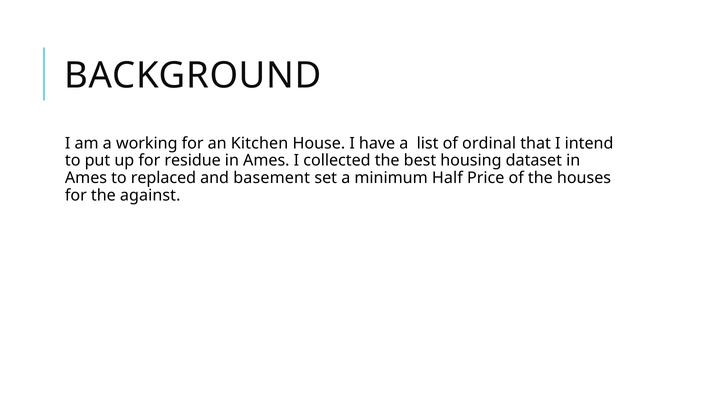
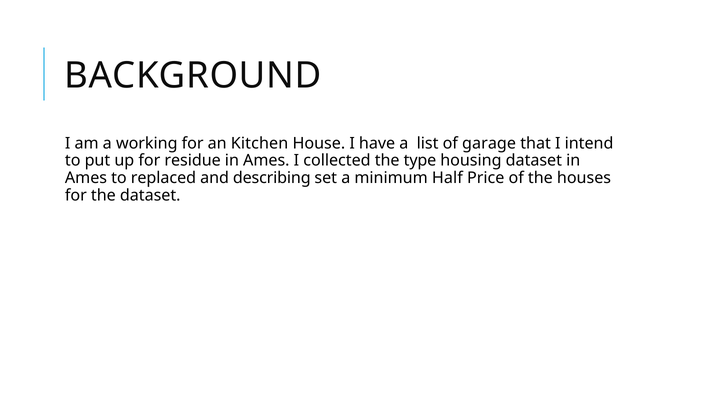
ordinal: ordinal -> garage
best: best -> type
basement: basement -> describing
the against: against -> dataset
